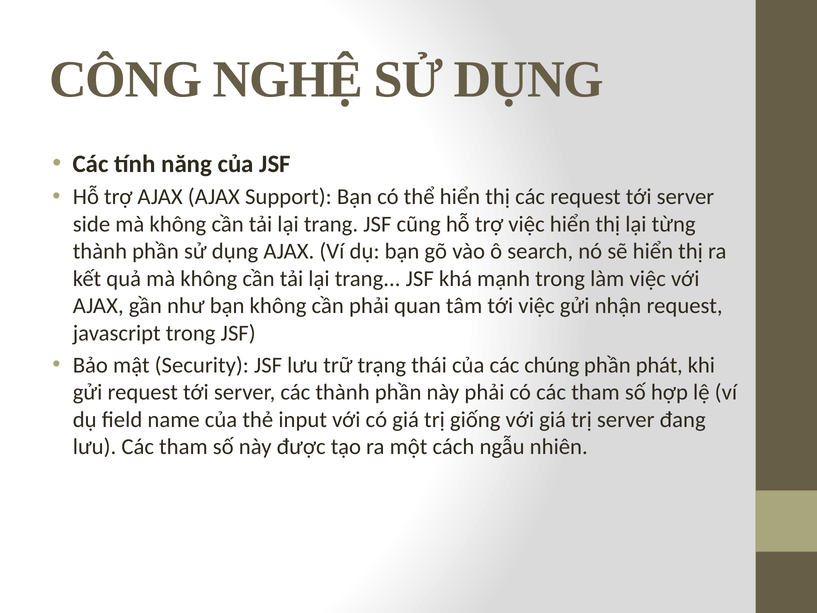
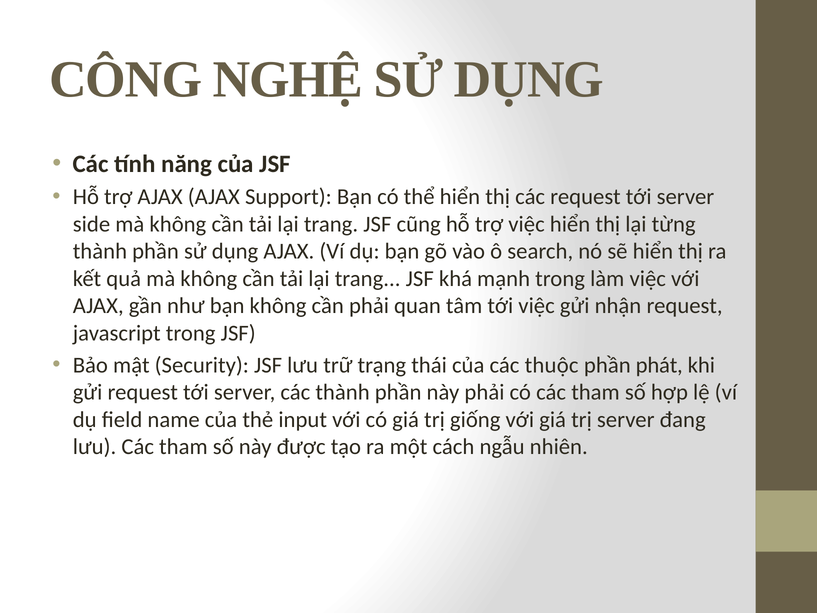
chúng: chúng -> thuộc
